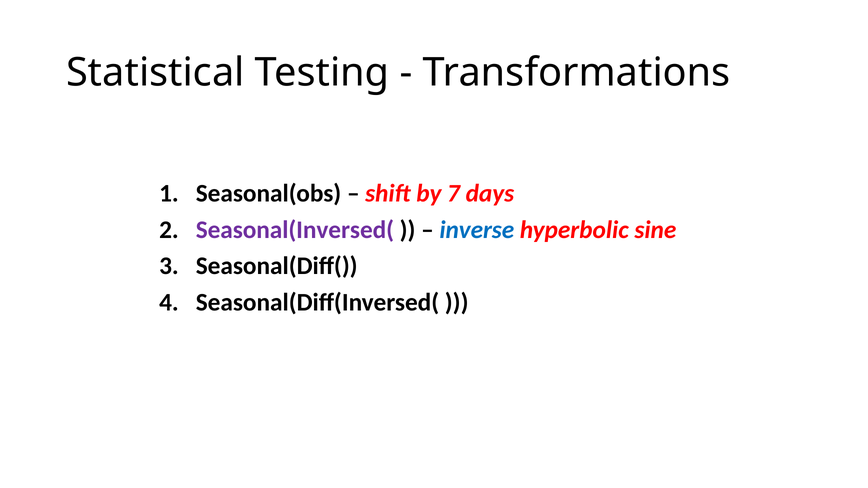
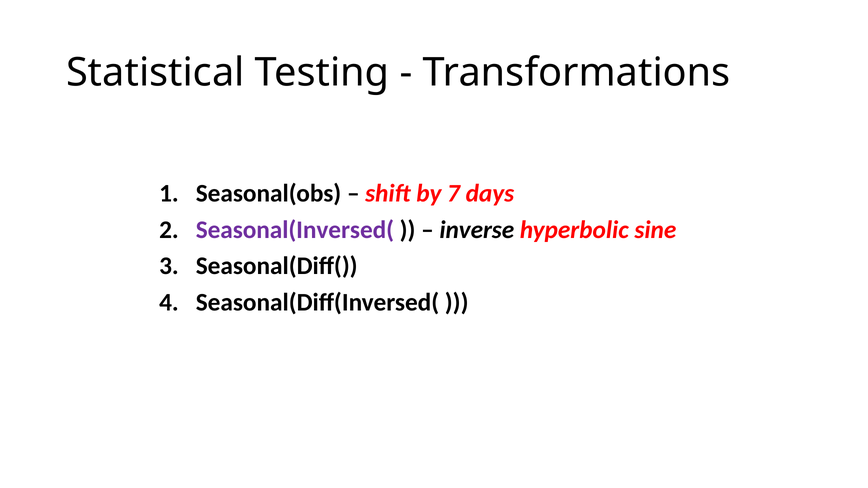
inverse colour: blue -> black
